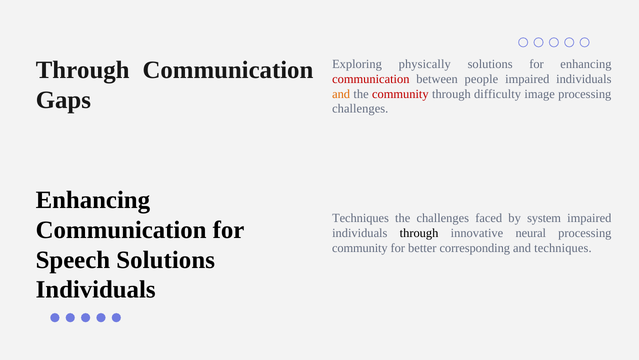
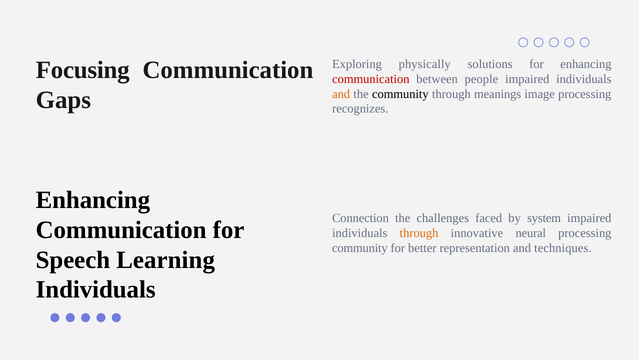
Through at (83, 70): Through -> Focusing
community at (400, 94) colour: red -> black
difficulty: difficulty -> meanings
challenges at (360, 109): challenges -> recognizes
Techniques at (361, 218): Techniques -> Connection
through at (419, 233) colour: black -> orange
corresponding: corresponding -> representation
Speech Solutions: Solutions -> Learning
